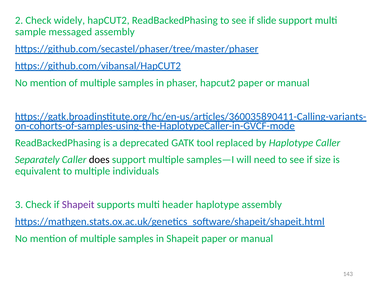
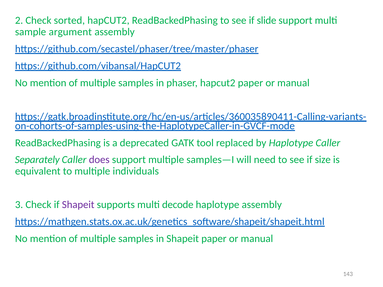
widely: widely -> sorted
messaged: messaged -> argument
does colour: black -> purple
header: header -> decode
